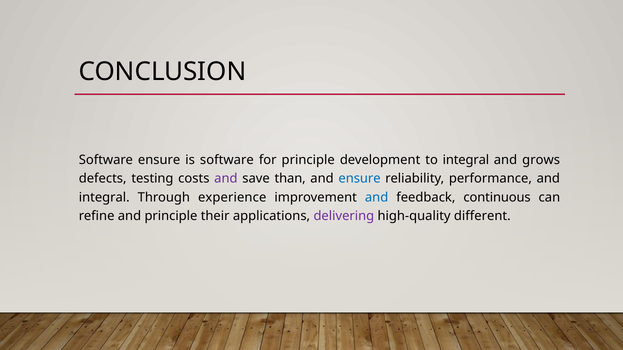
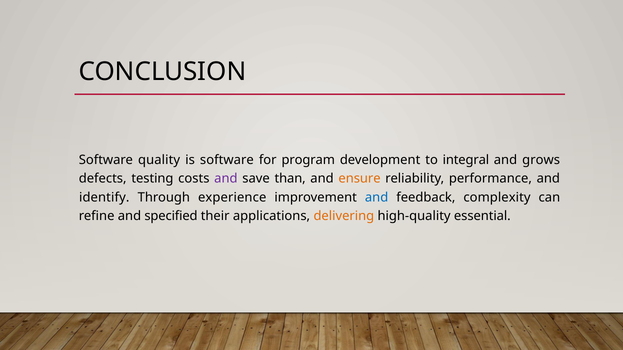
Software ensure: ensure -> quality
for principle: principle -> program
ensure at (360, 179) colour: blue -> orange
integral at (104, 197): integral -> identify
continuous: continuous -> complexity
and principle: principle -> specified
delivering colour: purple -> orange
different: different -> essential
